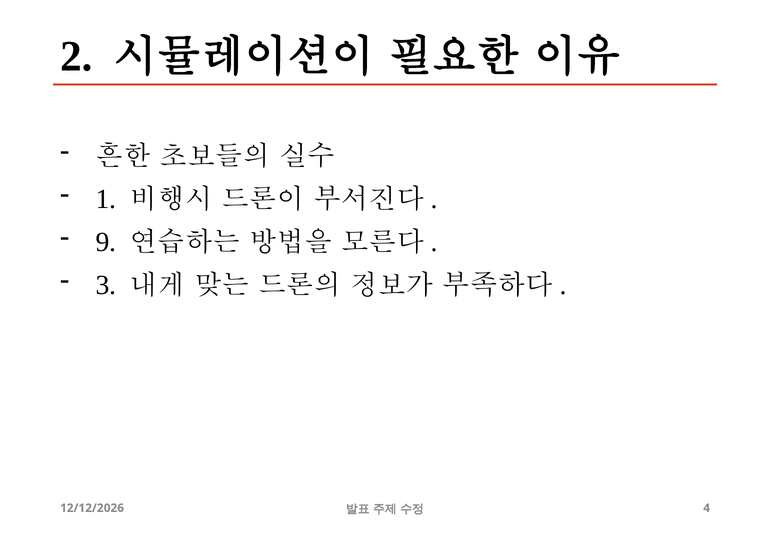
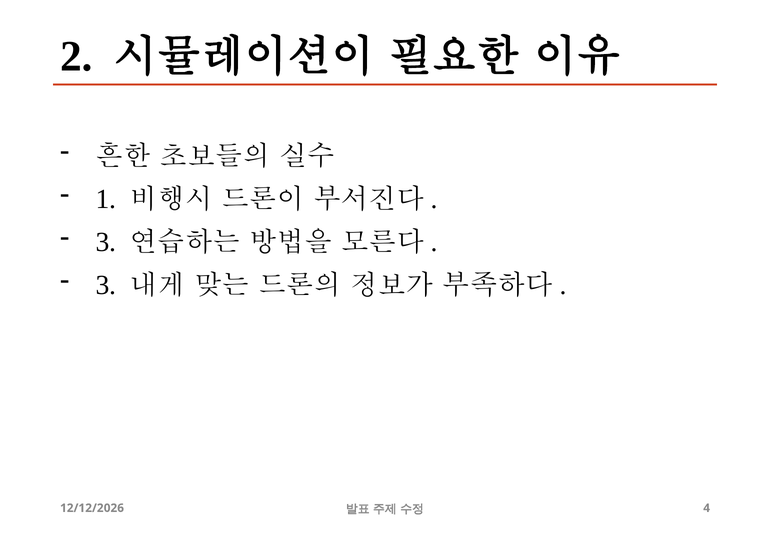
9 at (106, 242): 9 -> 3
